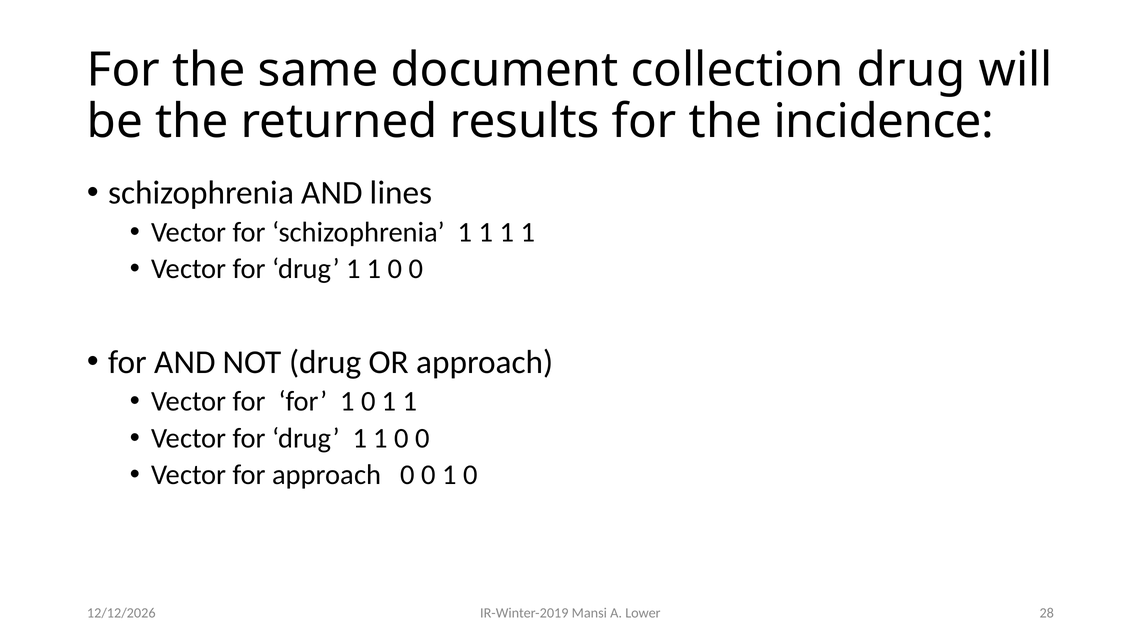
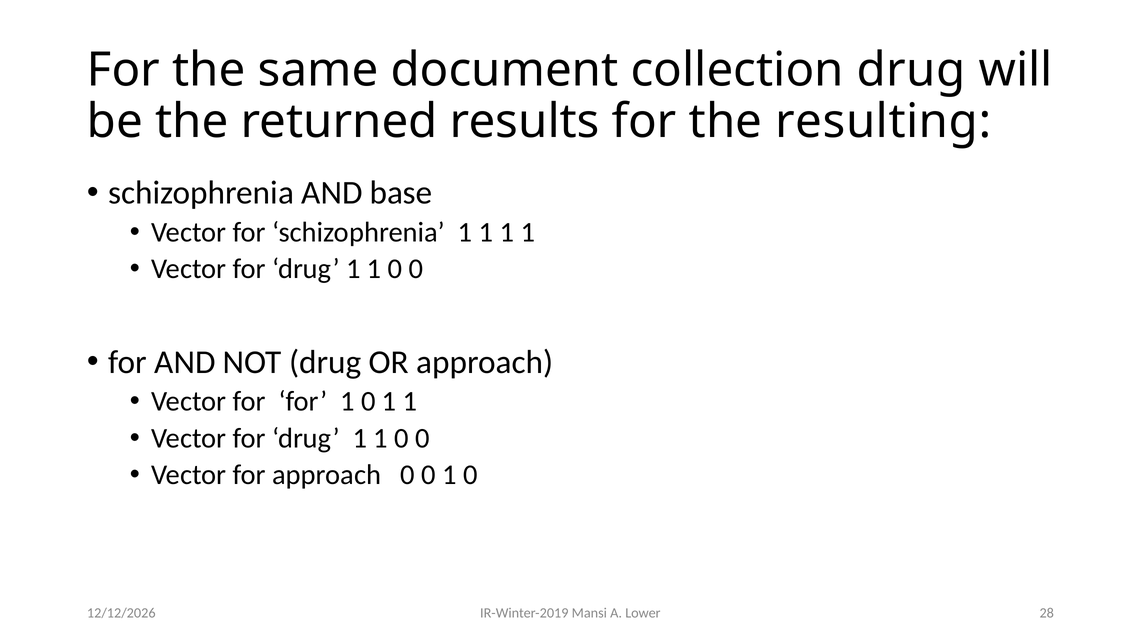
incidence: incidence -> resulting
lines: lines -> base
